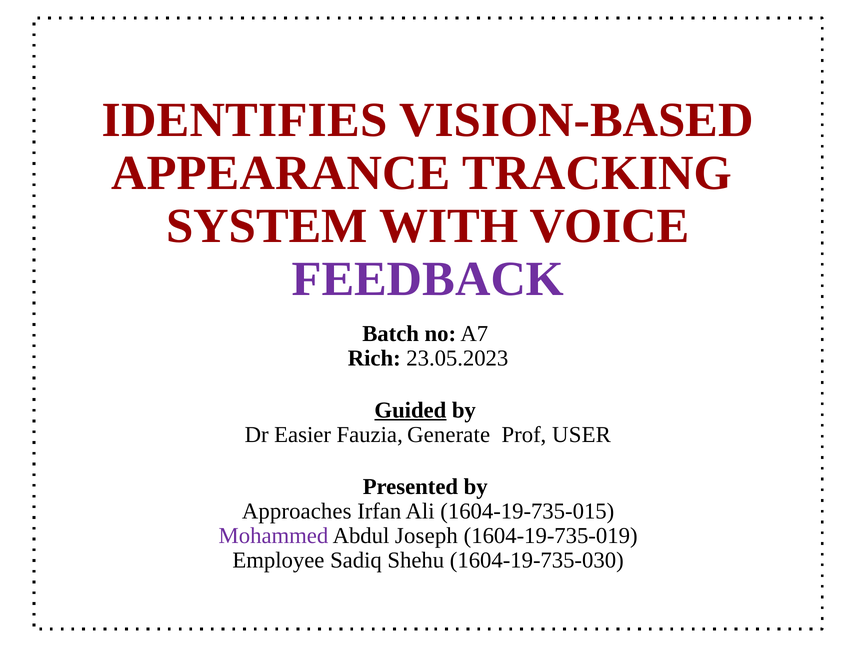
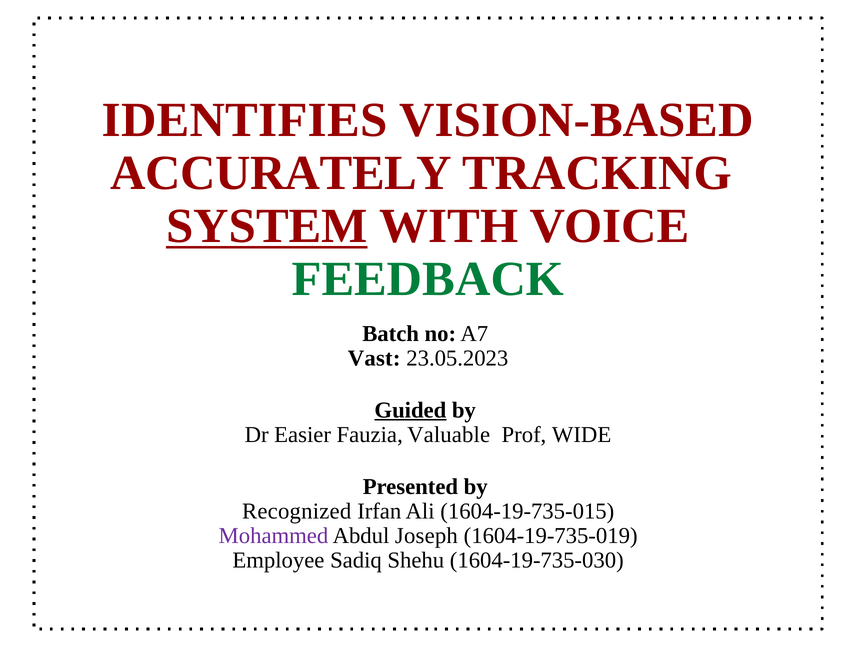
APPEARANCE: APPEARANCE -> ACCURATELY
SYSTEM underline: none -> present
FEEDBACK colour: purple -> green
Rich: Rich -> Vast
Generate: Generate -> Valuable
USER: USER -> WIDE
Approaches: Approaches -> Recognized
